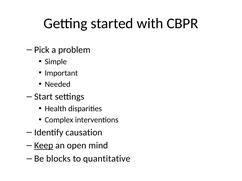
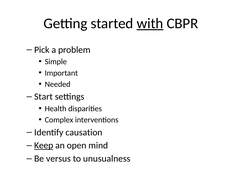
with underline: none -> present
blocks: blocks -> versus
quantitative: quantitative -> unusualness
